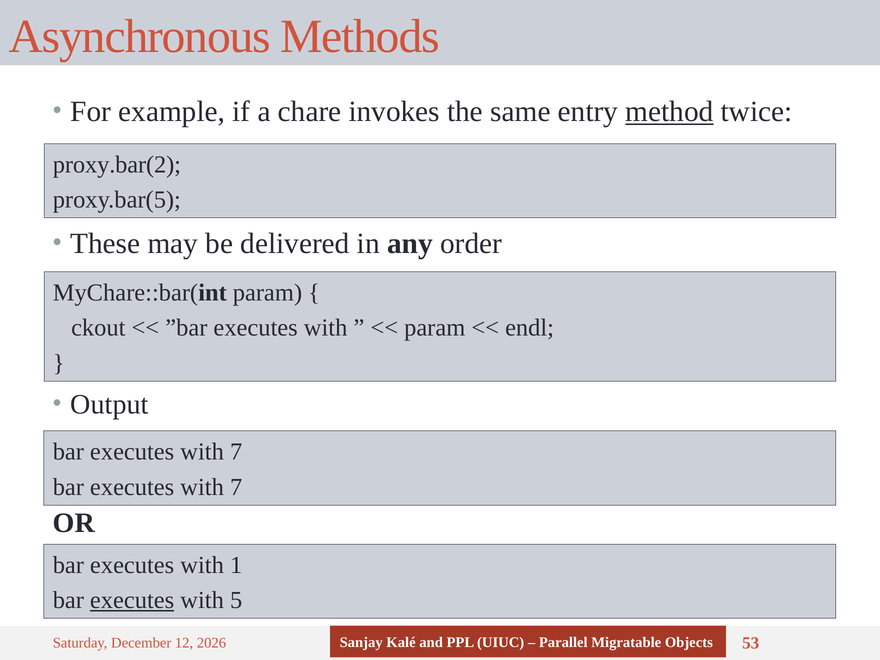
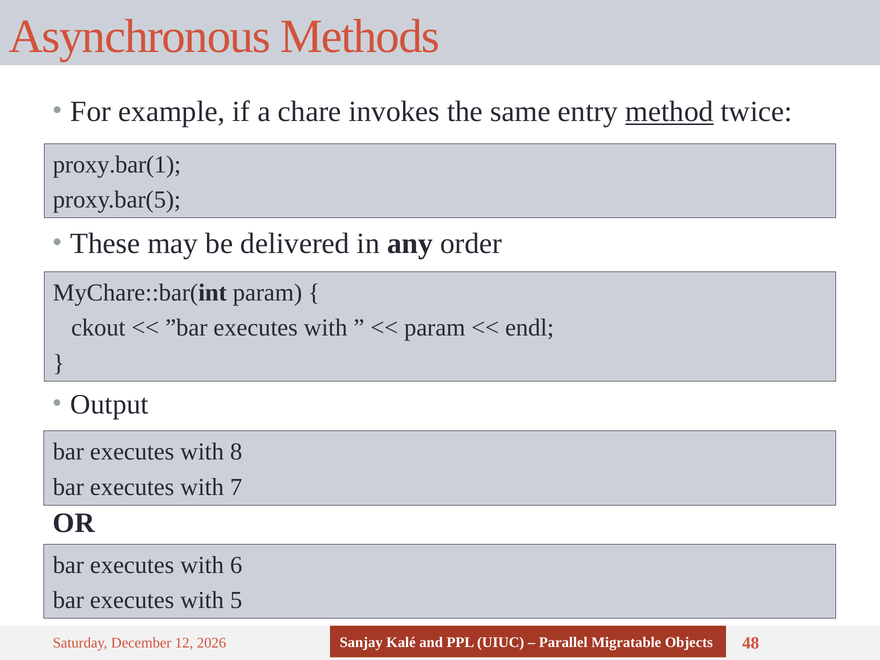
proxy.bar(2: proxy.bar(2 -> proxy.bar(1
7 at (236, 452): 7 -> 8
1: 1 -> 6
executes at (132, 600) underline: present -> none
53: 53 -> 48
